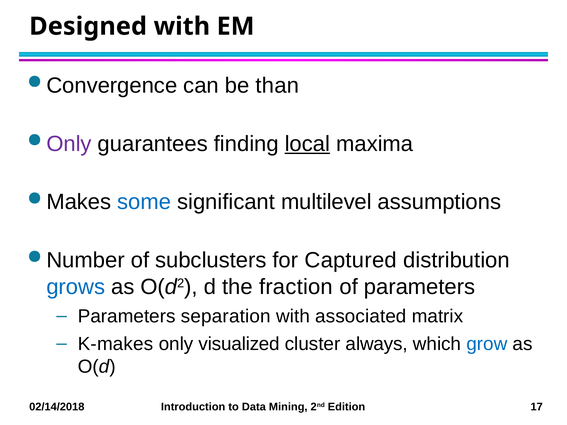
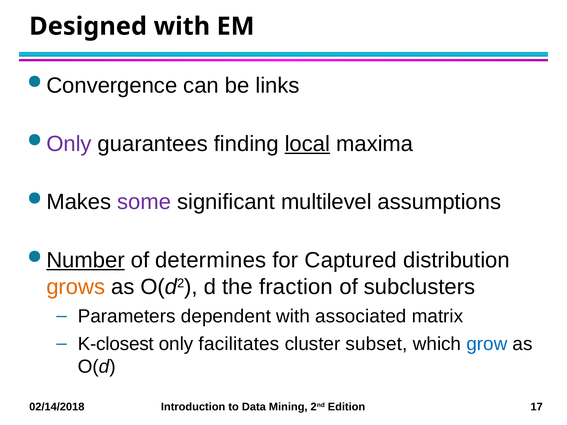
than: than -> links
some colour: blue -> purple
Number underline: none -> present
subclusters: subclusters -> determines
grows colour: blue -> orange
of parameters: parameters -> subclusters
separation: separation -> dependent
K-makes: K-makes -> K-closest
visualized: visualized -> facilitates
always: always -> subset
